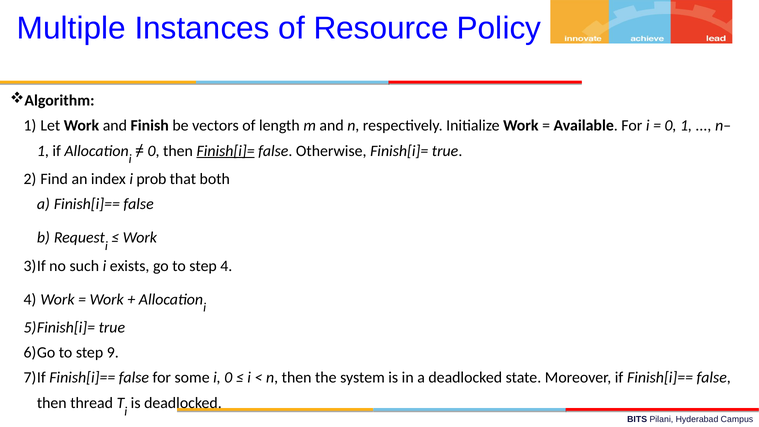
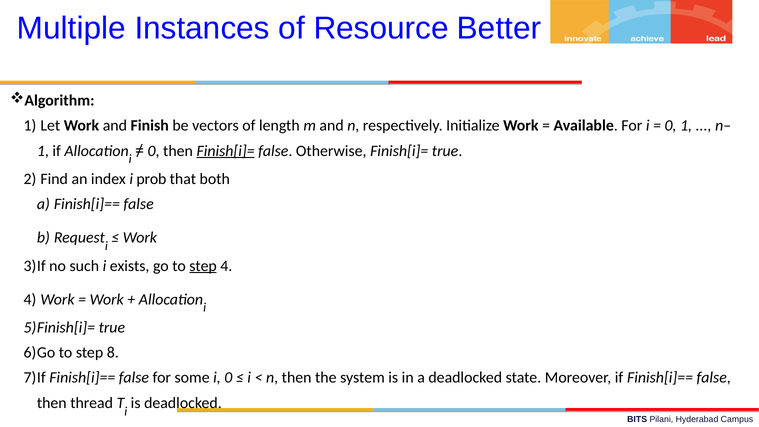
Policy: Policy -> Better
step at (203, 266) underline: none -> present
9: 9 -> 8
